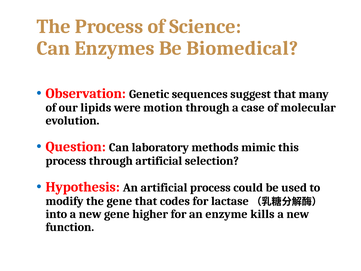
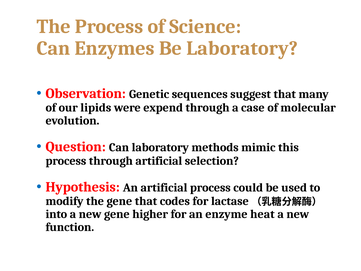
Be Biomedical: Biomedical -> Laboratory
motion: motion -> expend
kills: kills -> heat
